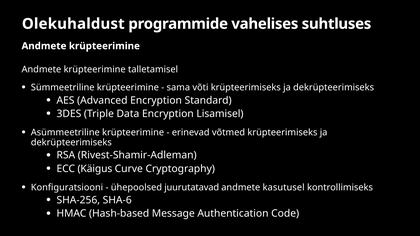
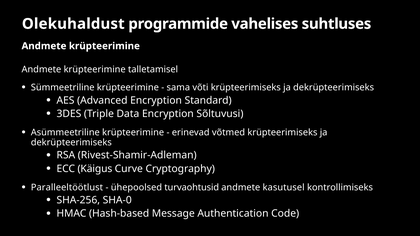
Lisamisel: Lisamisel -> Sõltuvusi
Konfiguratsiooni: Konfiguratsiooni -> Paralleeltöötlust
juurutatavad: juurutatavad -> turvaohtusid
SHA-6: SHA-6 -> SHA-0
